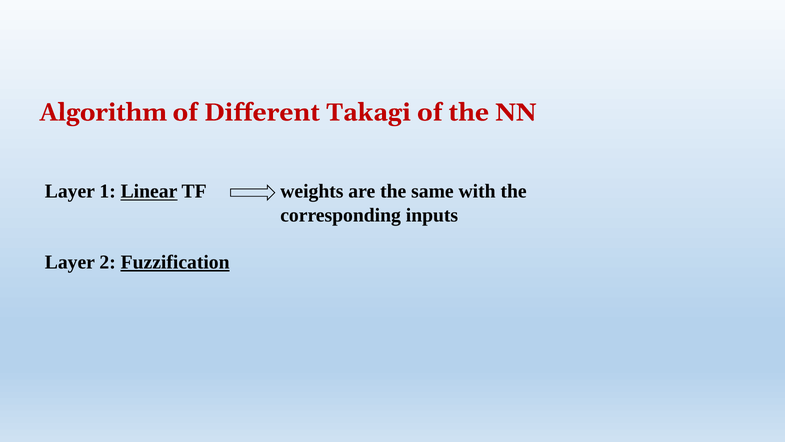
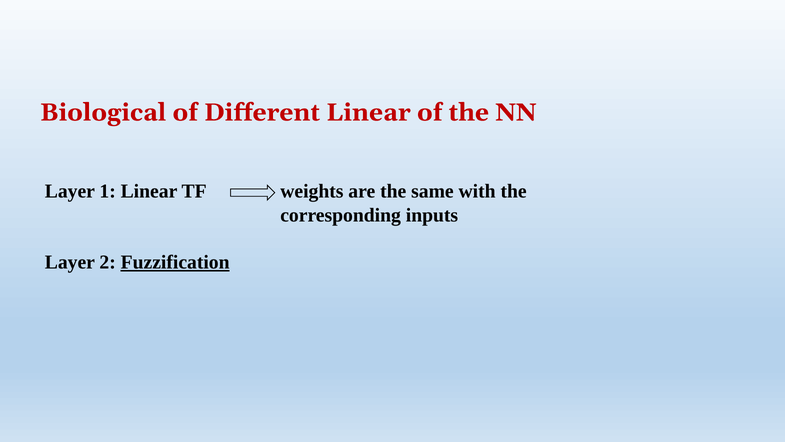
Algorithm: Algorithm -> Biological
Different Takagi: Takagi -> Linear
Linear at (149, 191) underline: present -> none
